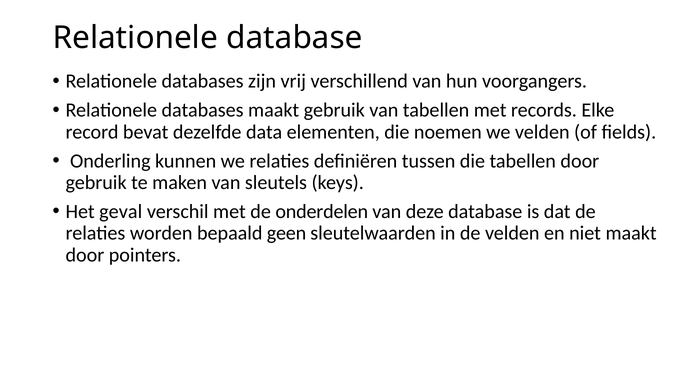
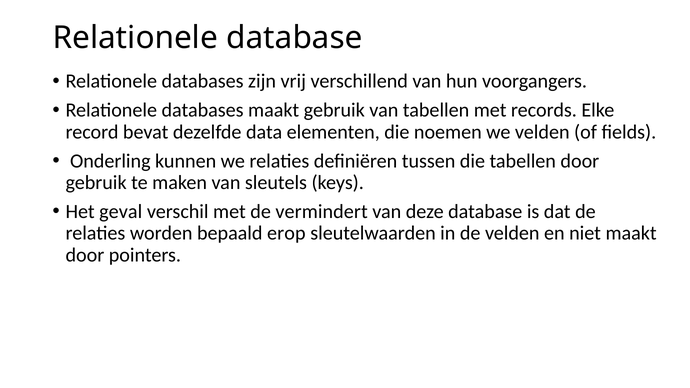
onderdelen: onderdelen -> vermindert
geen: geen -> erop
